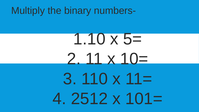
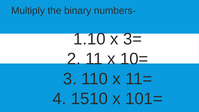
5=: 5= -> 3=
2512: 2512 -> 1510
